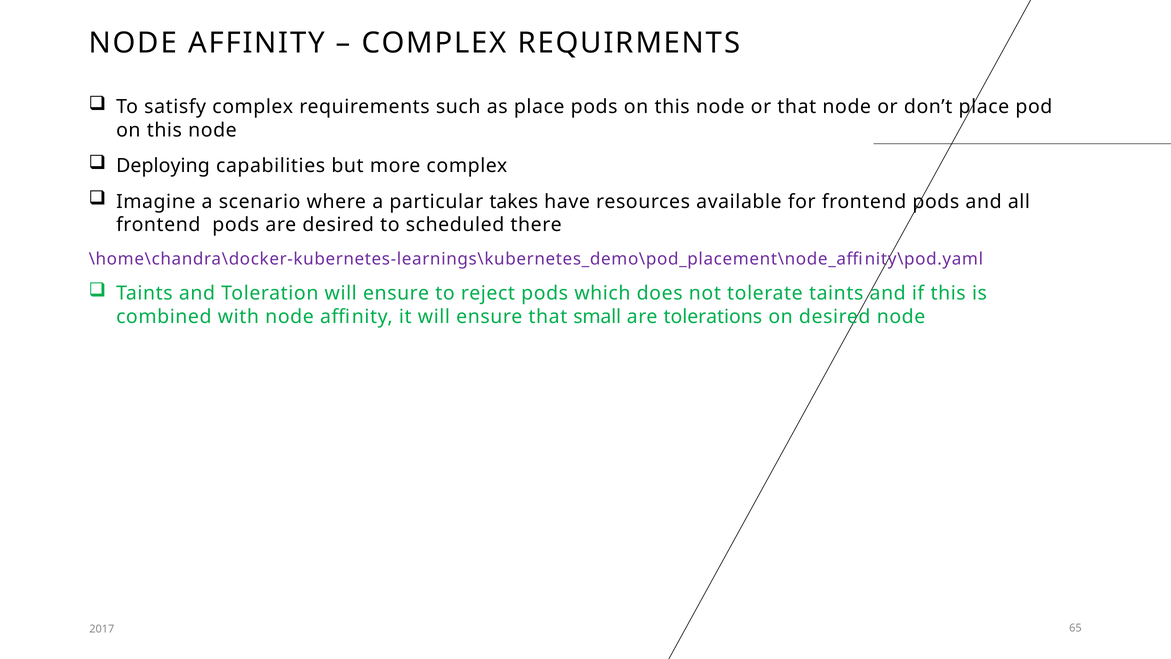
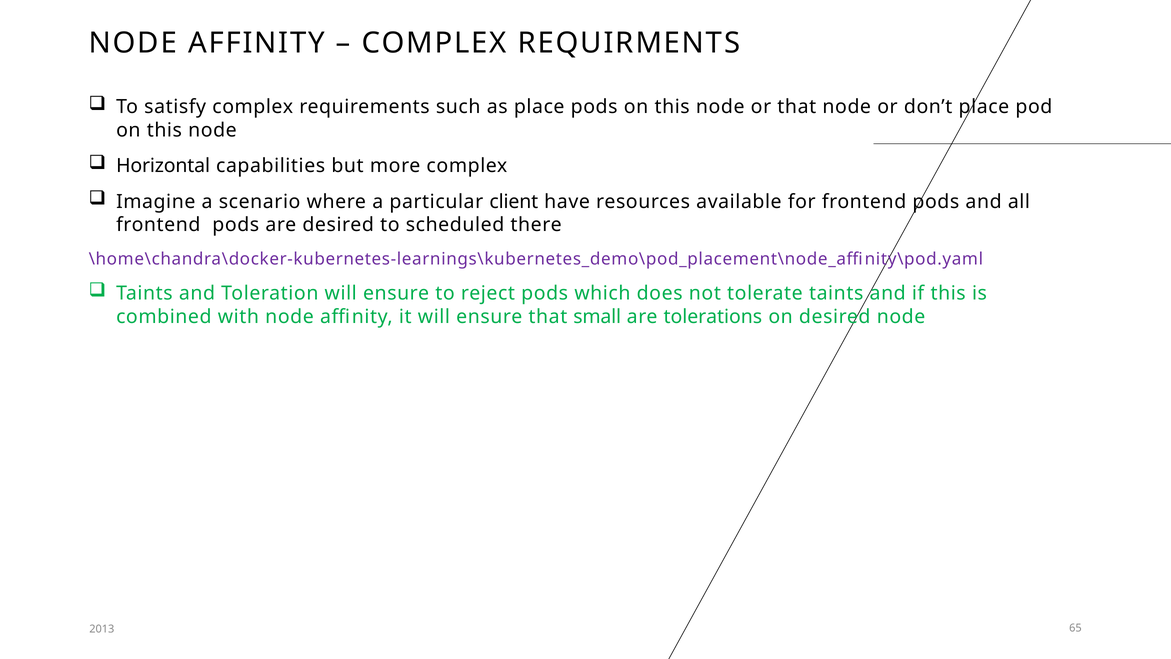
Deploying: Deploying -> Horizontal
takes: takes -> client
2017: 2017 -> 2013
